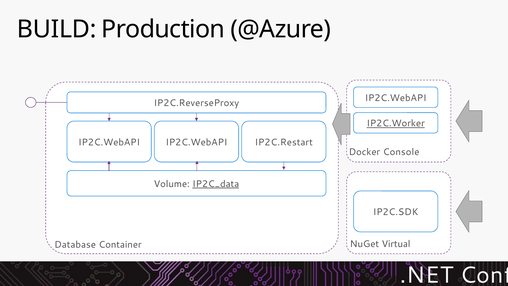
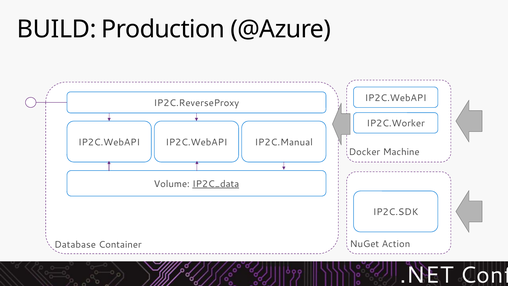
IP2C.Worker underline: present -> none
IP2C.Restart: IP2C.Restart -> IP2C.Manual
Console: Console -> Machine
Virtual: Virtual -> Action
